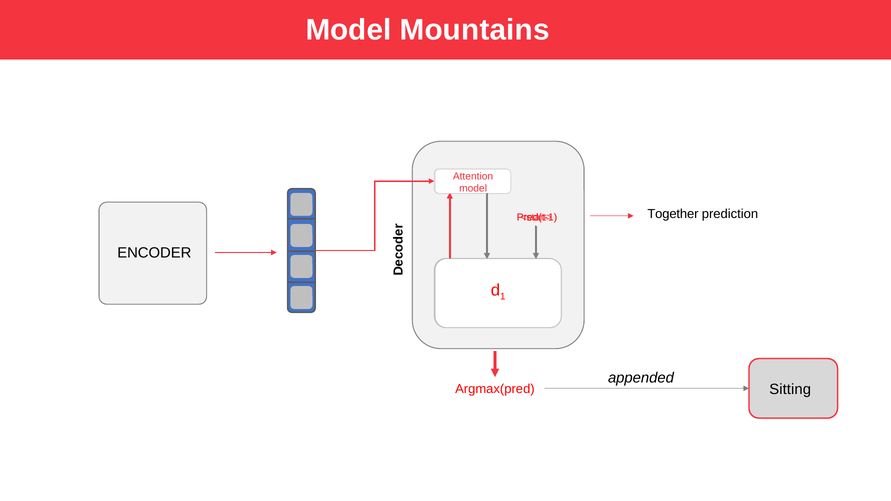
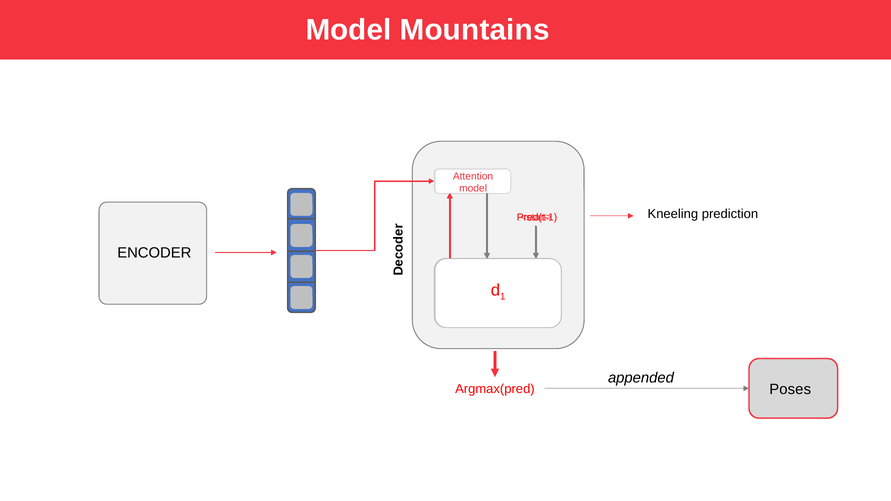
Together: Together -> Kneeling
Sitting: Sitting -> Poses
